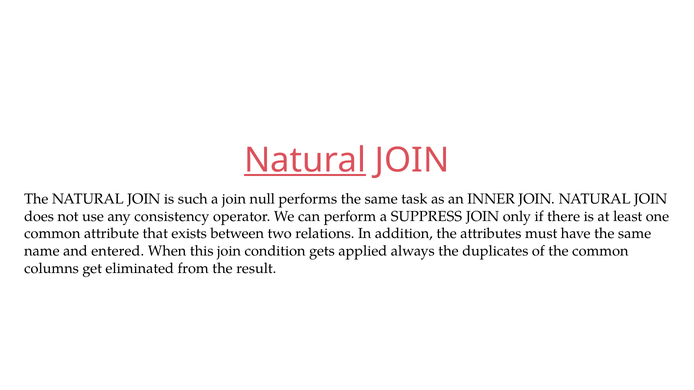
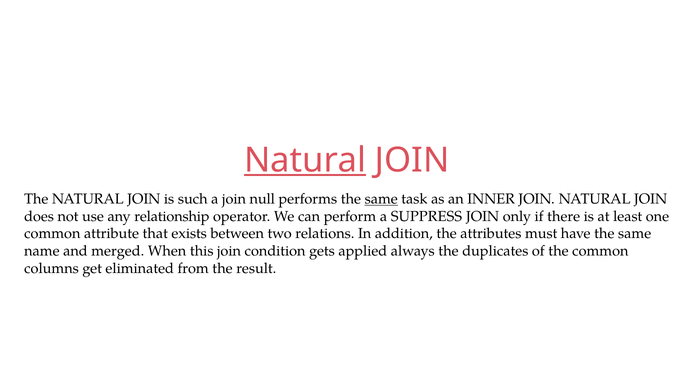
same at (381, 199) underline: none -> present
consistency: consistency -> relationship
entered: entered -> merged
